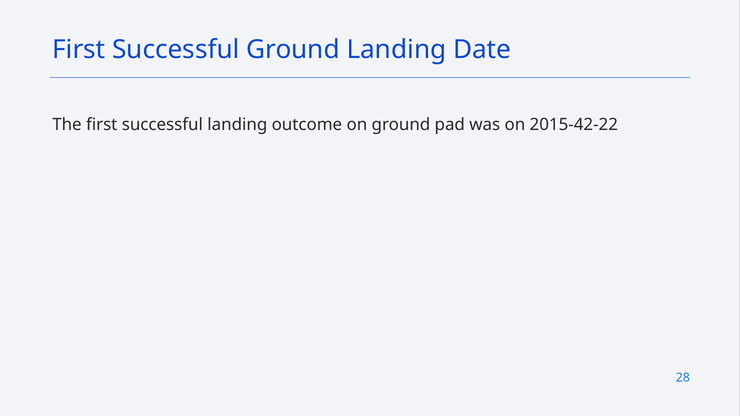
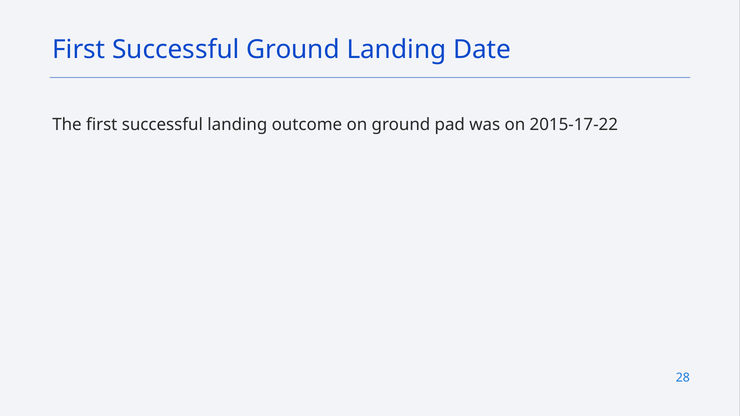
2015-42-22: 2015-42-22 -> 2015-17-22
